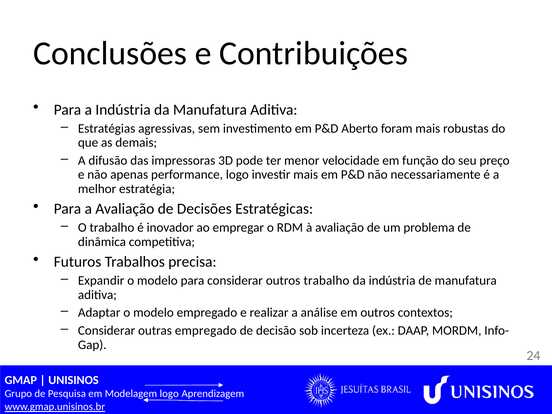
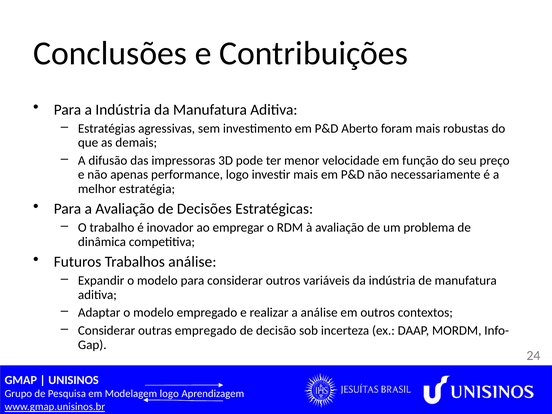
Trabalhos precisa: precisa -> análise
outros trabalho: trabalho -> variáveis
